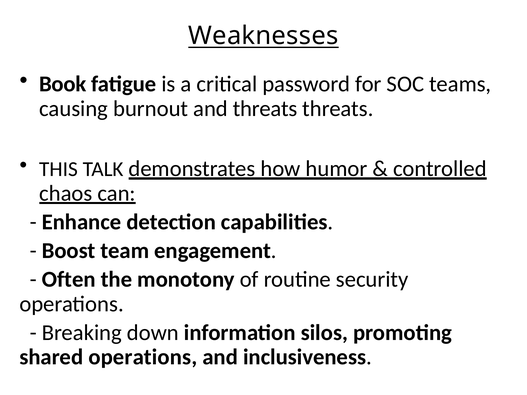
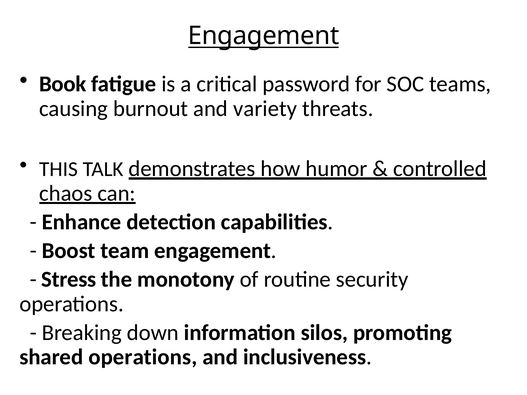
Weaknesses at (263, 36): Weaknesses -> Engagement
and threats: threats -> variety
Often: Often -> Stress
